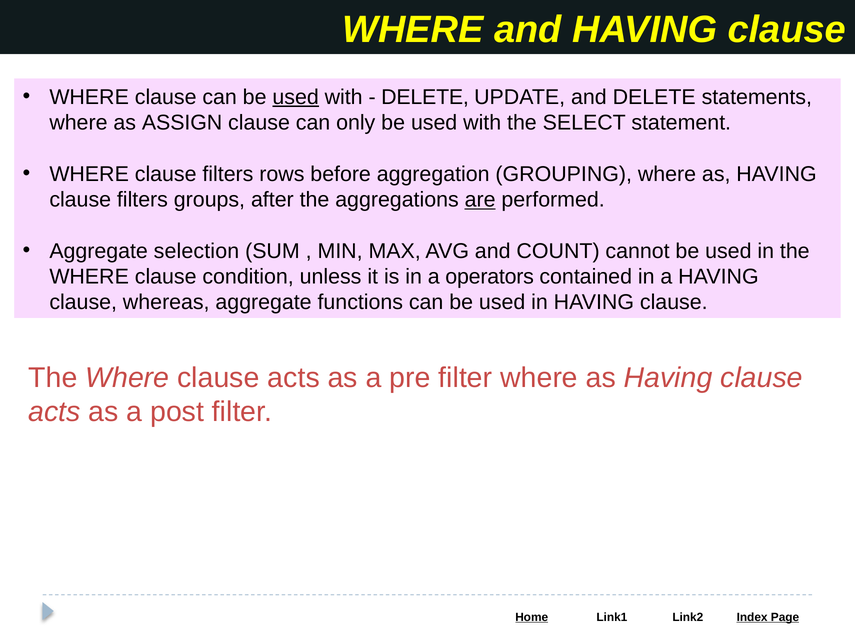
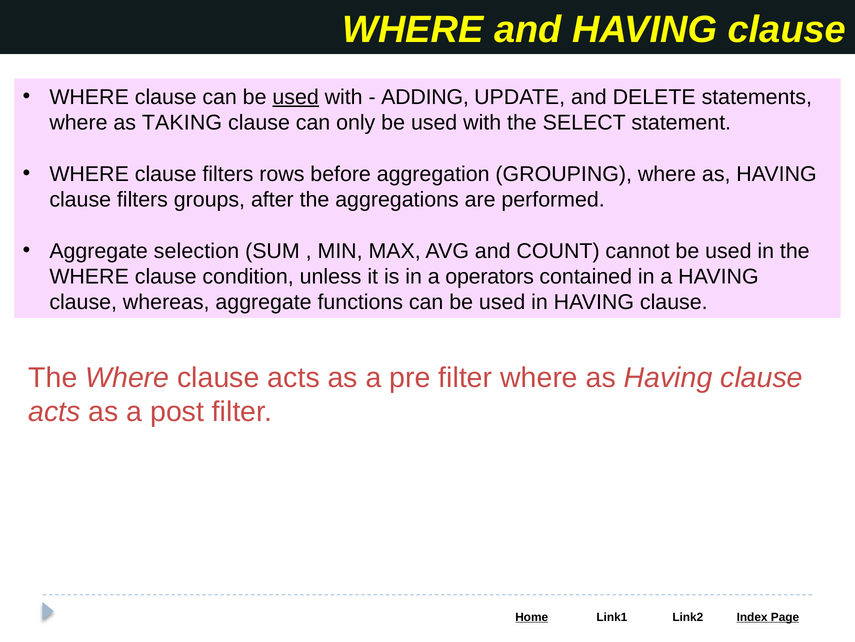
DELETE at (425, 97): DELETE -> ADDING
ASSIGN: ASSIGN -> TAKING
are underline: present -> none
